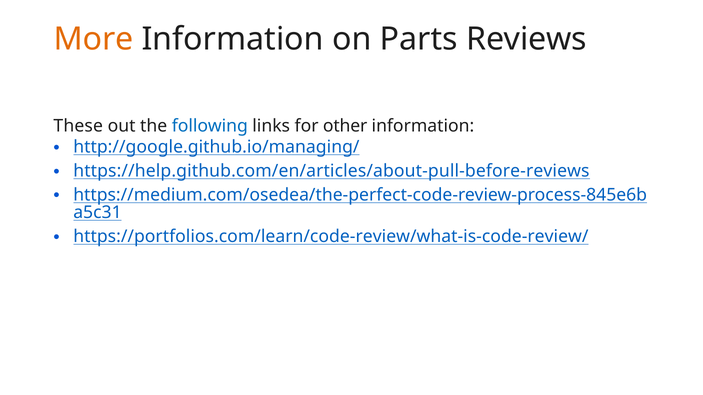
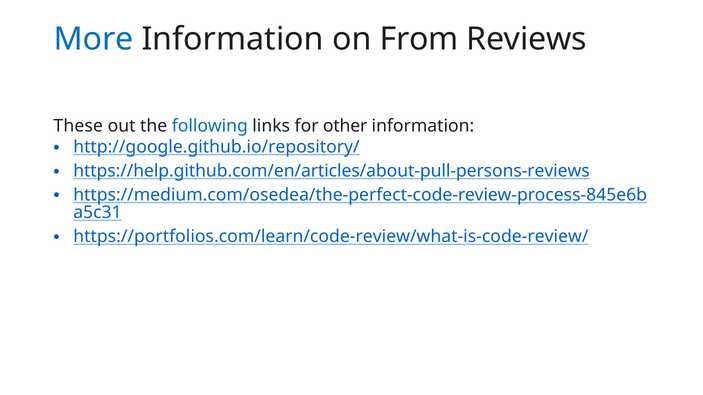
More colour: orange -> blue
Parts: Parts -> From
http://google.github.io/managing/: http://google.github.io/managing/ -> http://google.github.io/repository/
https://help.github.com/en/articles/about-pull-before-reviews: https://help.github.com/en/articles/about-pull-before-reviews -> https://help.github.com/en/articles/about-pull-persons-reviews
